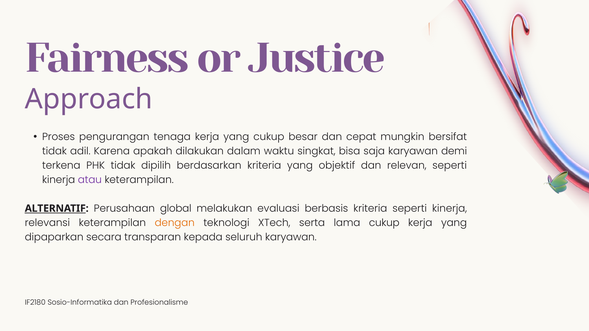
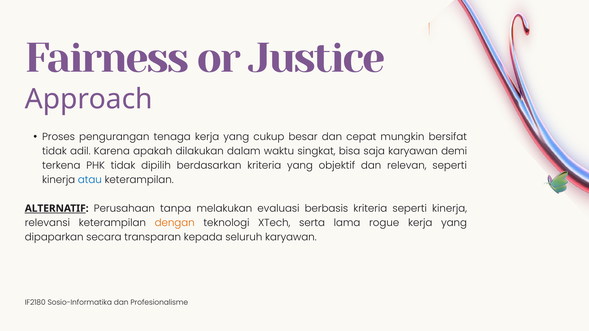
atau colour: purple -> blue
global: global -> tanpa
lama cukup: cukup -> rogue
